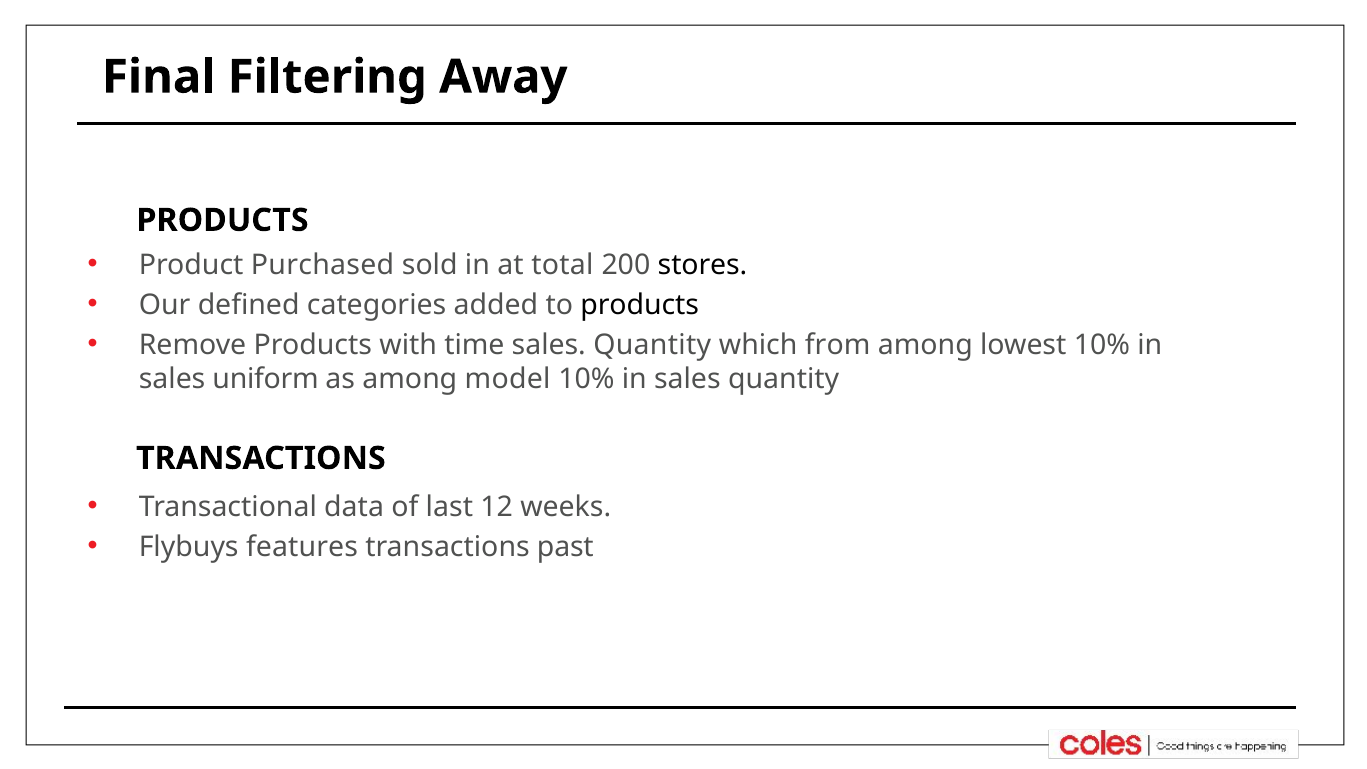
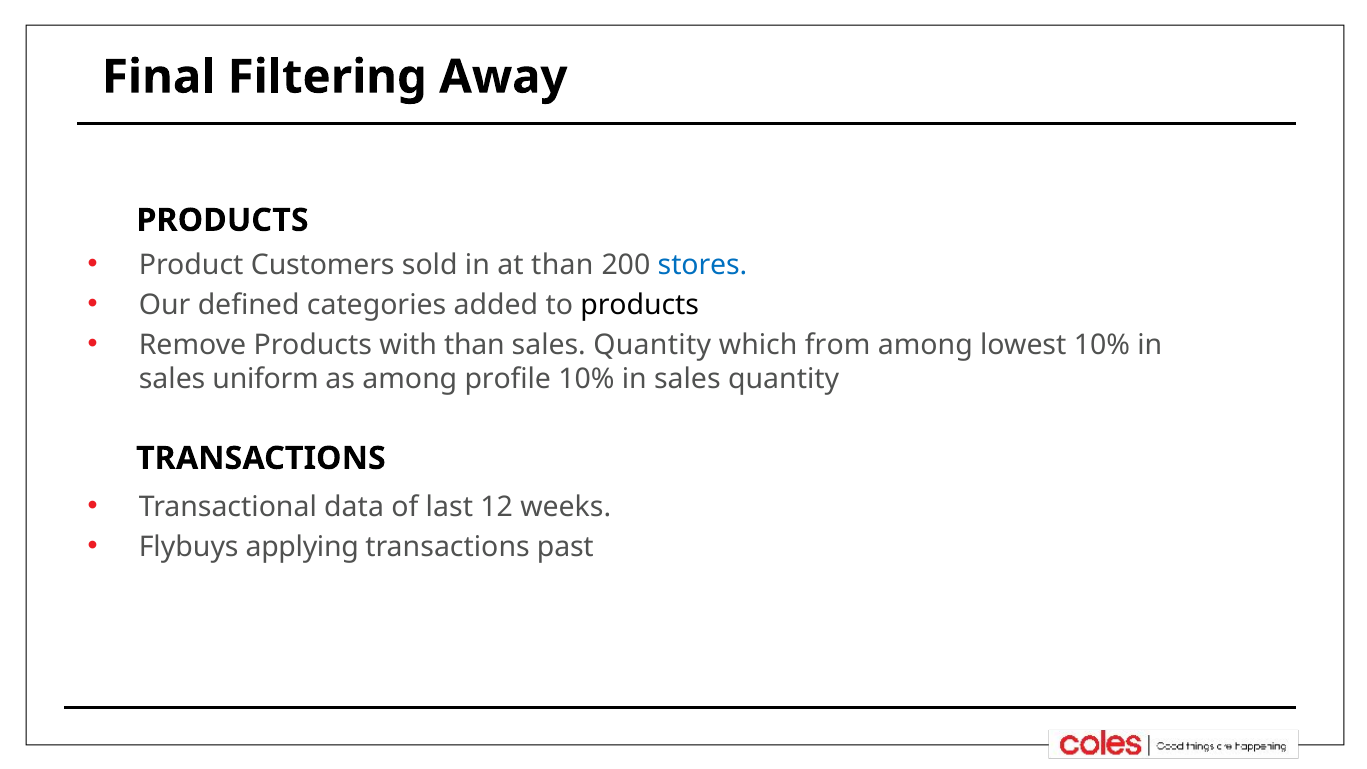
Purchased: Purchased -> Customers
at total: total -> than
stores colour: black -> blue
with time: time -> than
model: model -> profile
features: features -> applying
